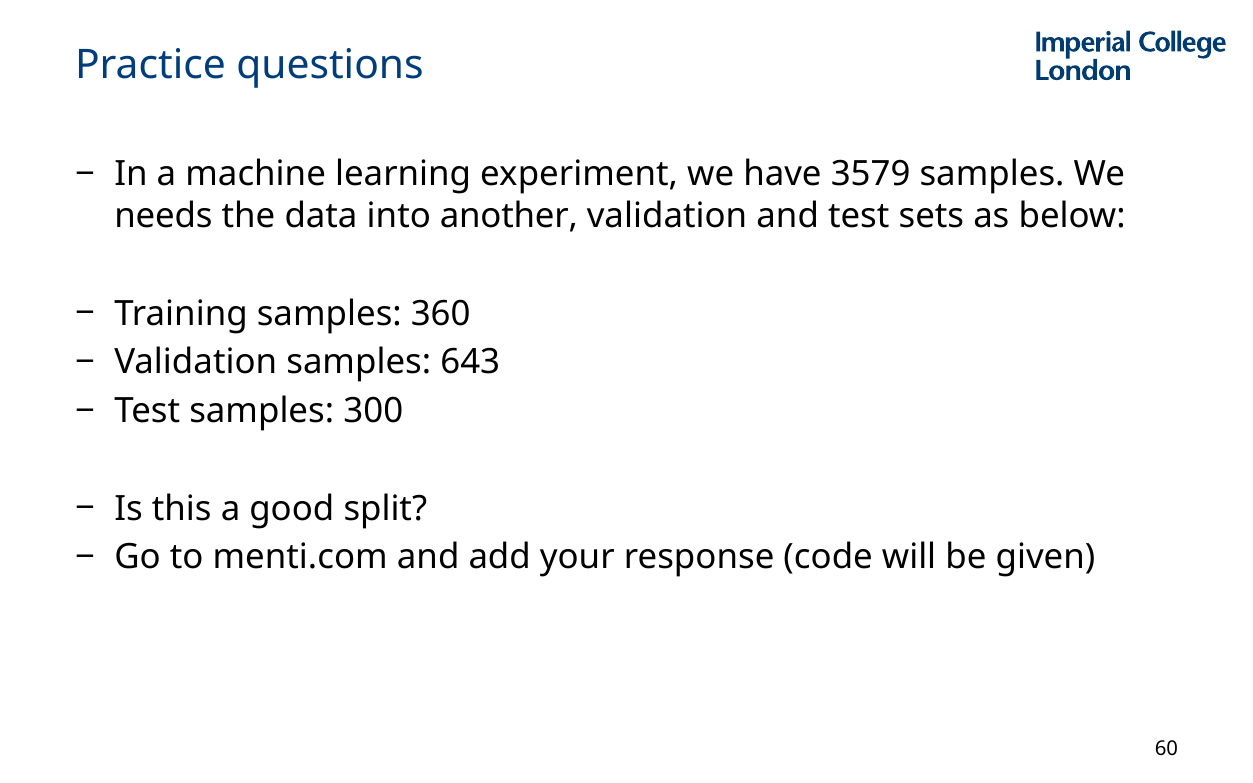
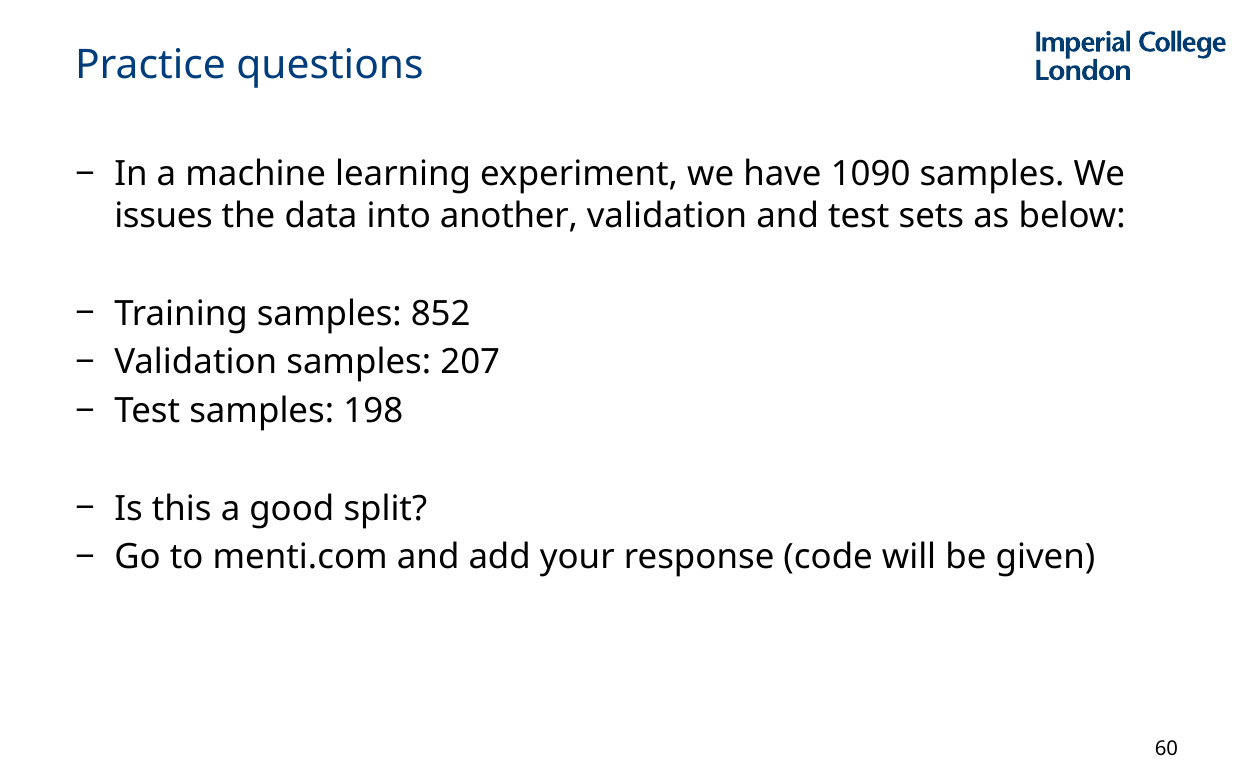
3579: 3579 -> 1090
needs: needs -> issues
360: 360 -> 852
643: 643 -> 207
300: 300 -> 198
